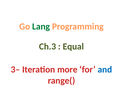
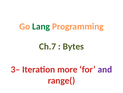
Ch.3: Ch.3 -> Ch.7
Equal: Equal -> Bytes
and colour: blue -> purple
